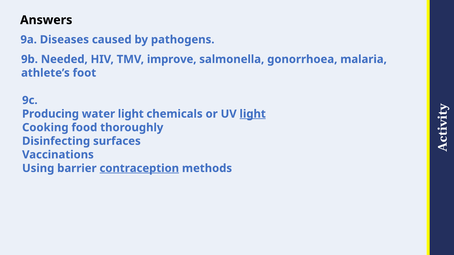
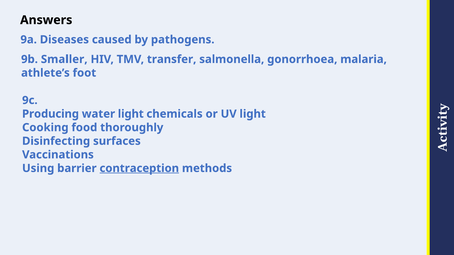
Needed: Needed -> Smaller
improve: improve -> transfer
light at (253, 114) underline: present -> none
